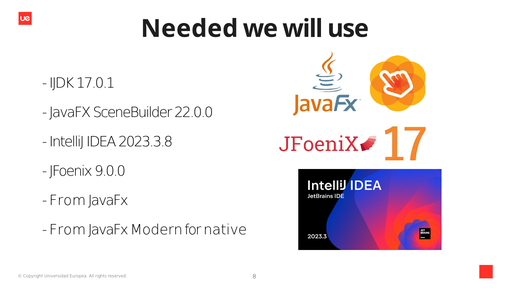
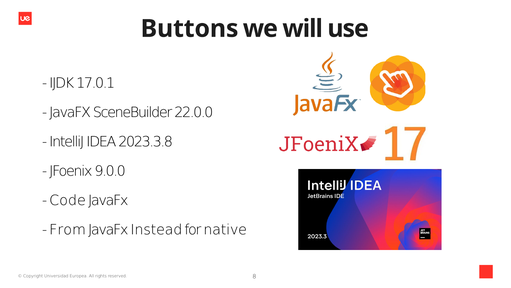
Needed: Needed -> Buttons
From at (68, 200): From -> Code
Modern: Modern -> Instead
